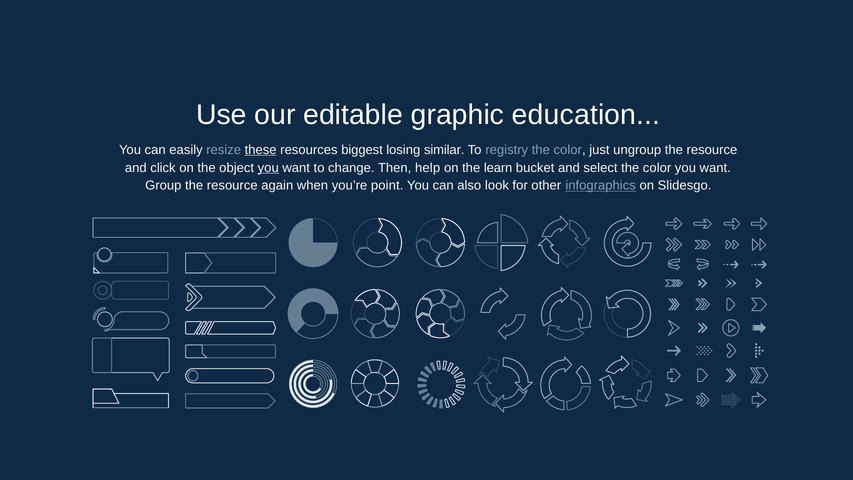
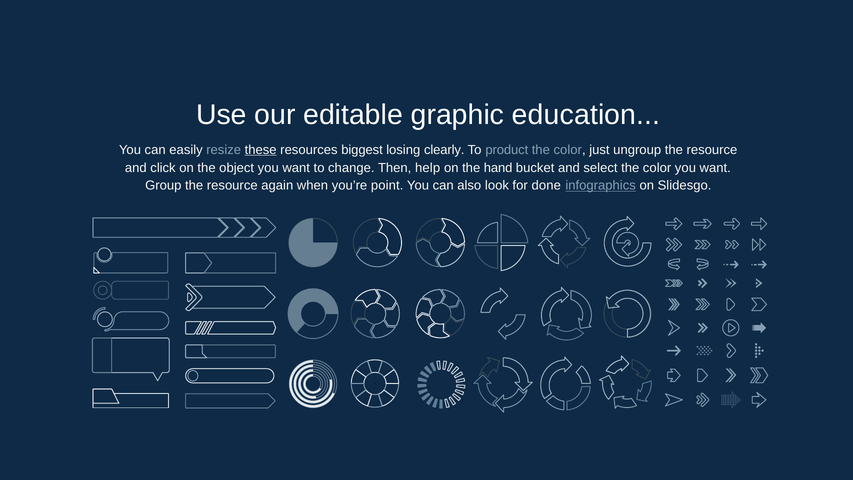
similar: similar -> clearly
registry: registry -> product
you at (268, 168) underline: present -> none
learn: learn -> hand
other: other -> done
